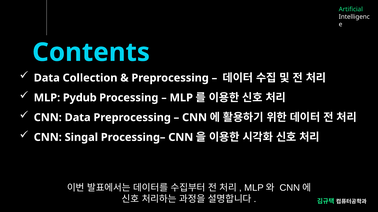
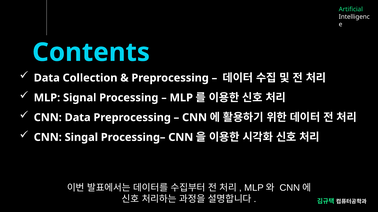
Pydub: Pydub -> Signal
